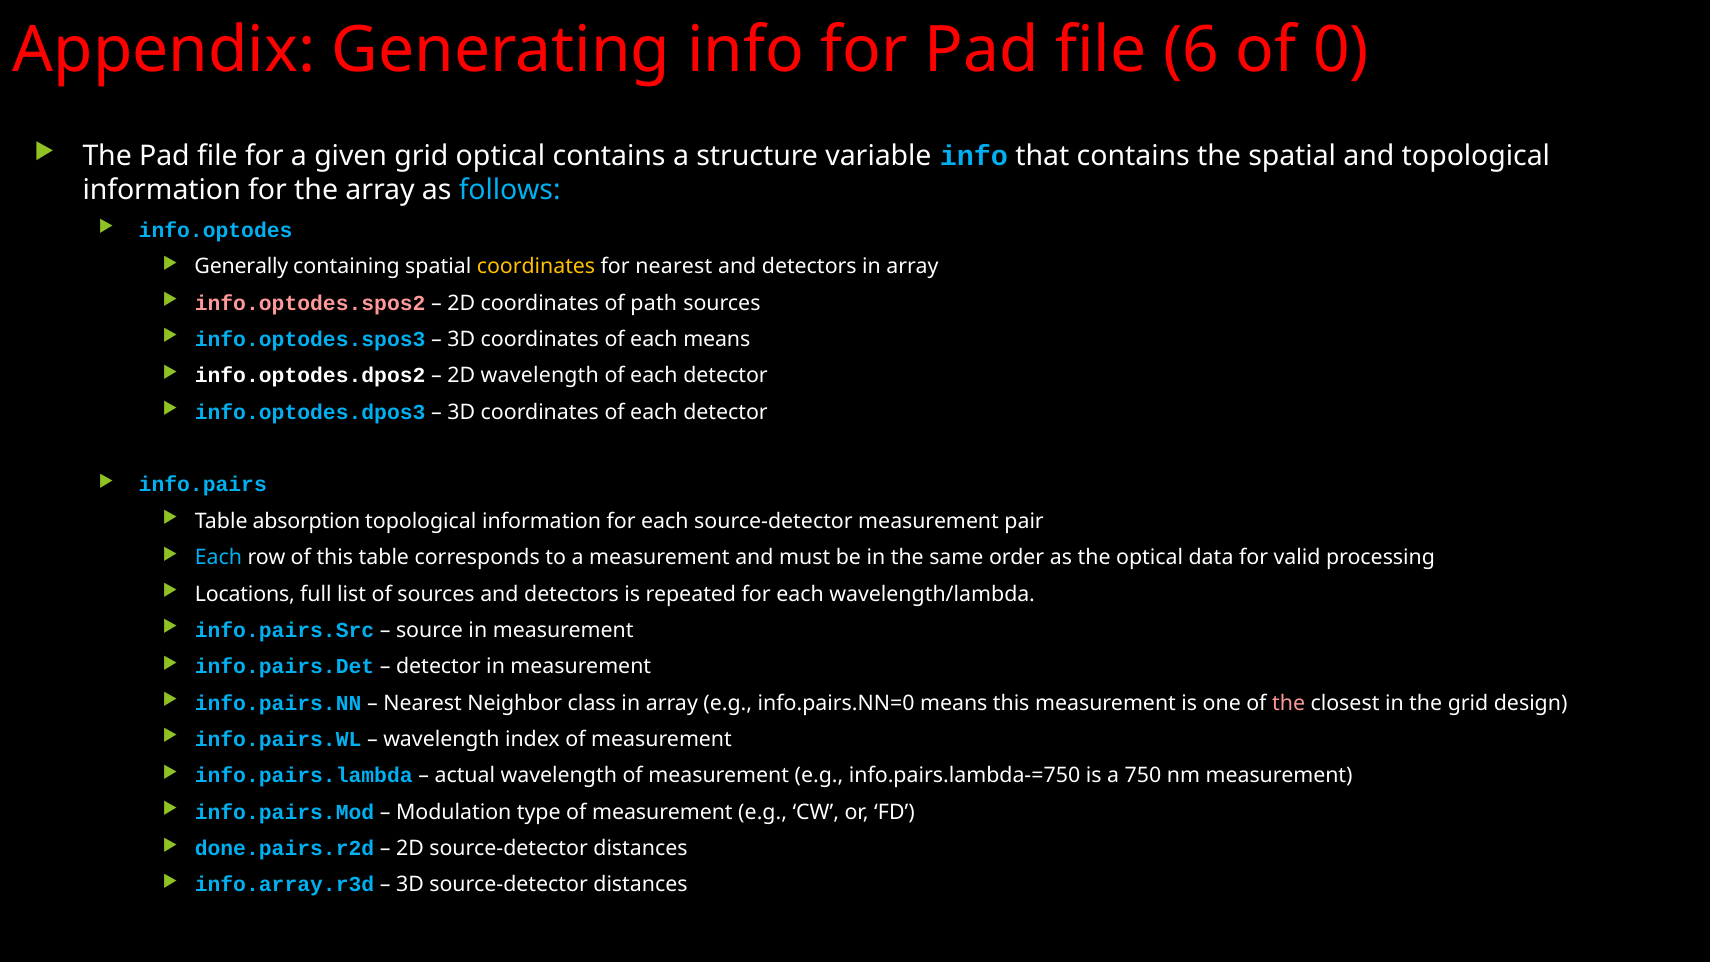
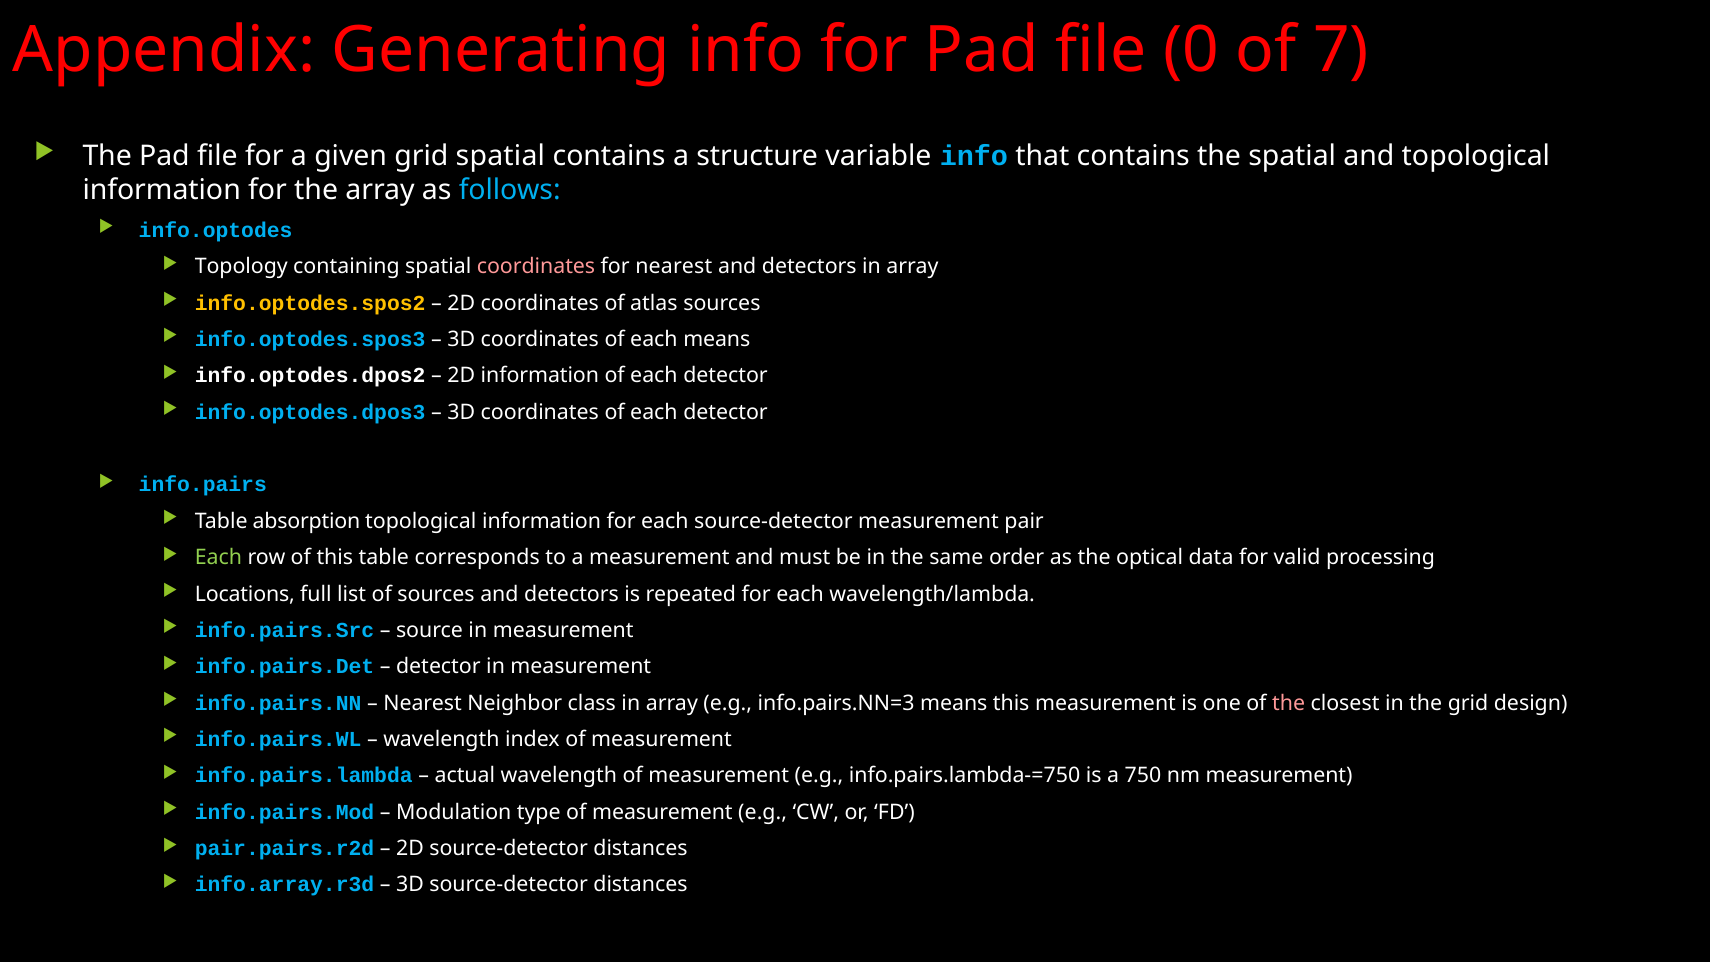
6: 6 -> 0
0: 0 -> 7
grid optical: optical -> spatial
Generally: Generally -> Topology
coordinates at (536, 267) colour: yellow -> pink
info.optodes.spos2 colour: pink -> yellow
path: path -> atlas
2D wavelength: wavelength -> information
Each at (218, 558) colour: light blue -> light green
info.pairs.NN=0: info.pairs.NN=0 -> info.pairs.NN=3
done.pairs.r2d: done.pairs.r2d -> pair.pairs.r2d
